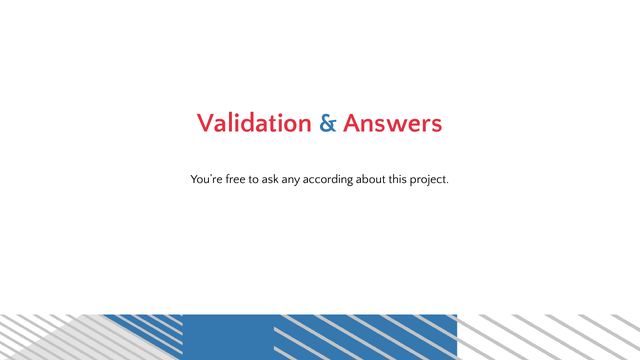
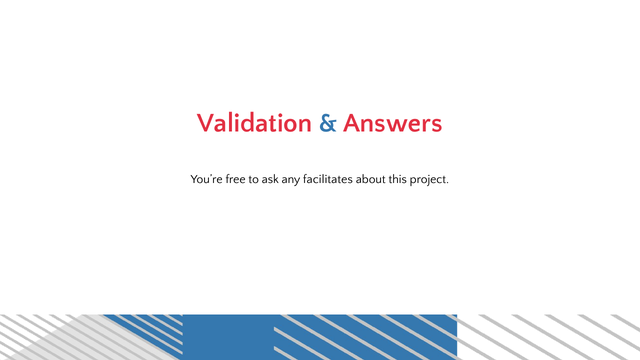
according: according -> facilitates
